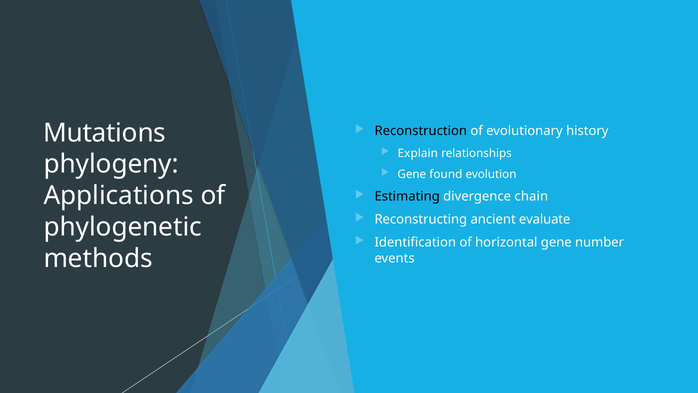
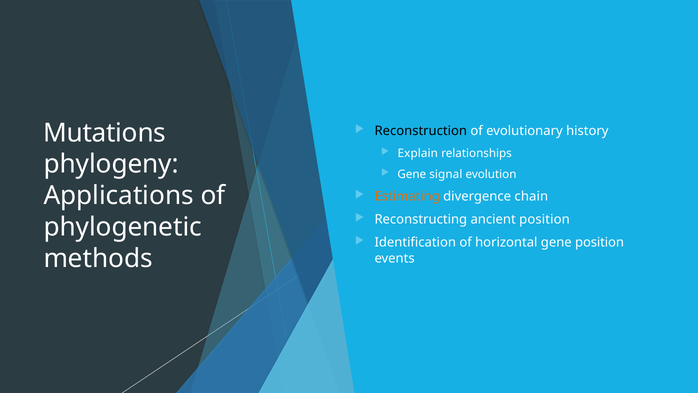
found: found -> signal
Estimating colour: black -> orange
ancient evaluate: evaluate -> position
gene number: number -> position
